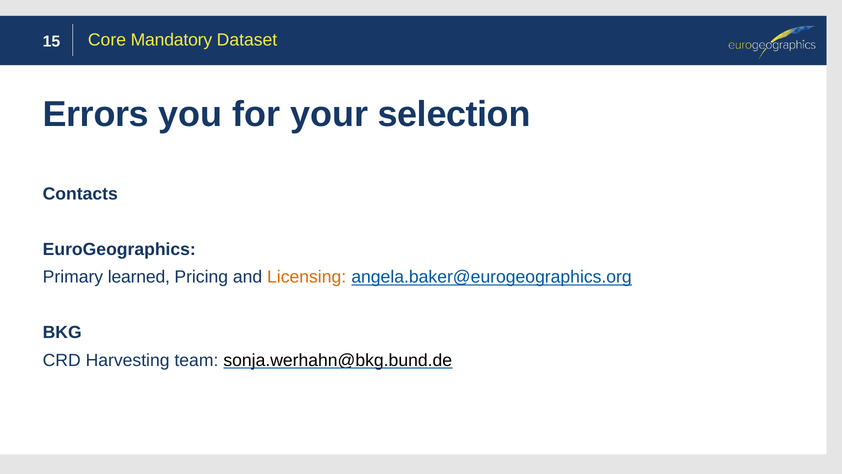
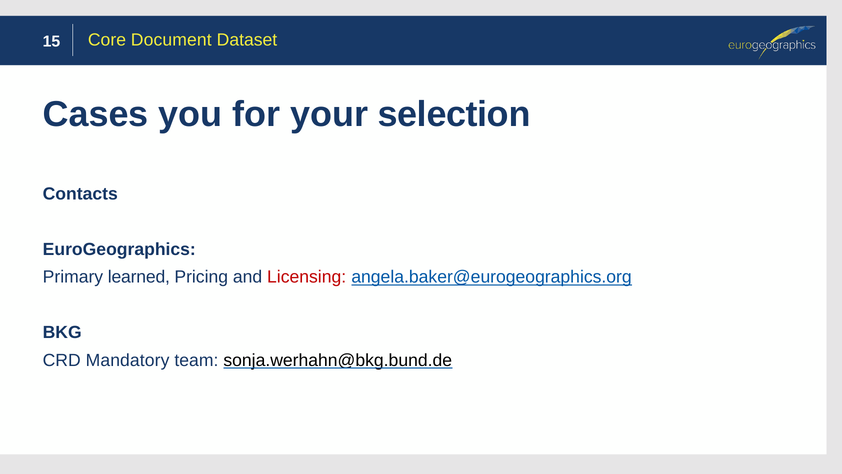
Mandatory: Mandatory -> Document
Errors: Errors -> Cases
Licensing colour: orange -> red
Harvesting: Harvesting -> Mandatory
